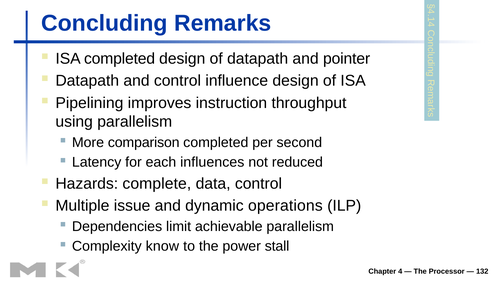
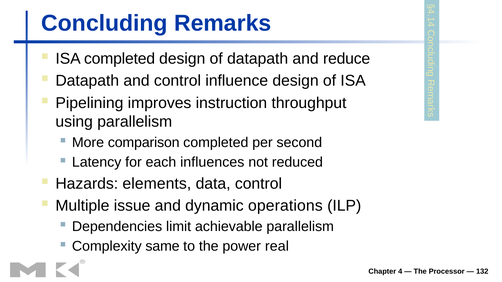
pointer: pointer -> reduce
complete: complete -> elements
know: know -> same
stall: stall -> real
